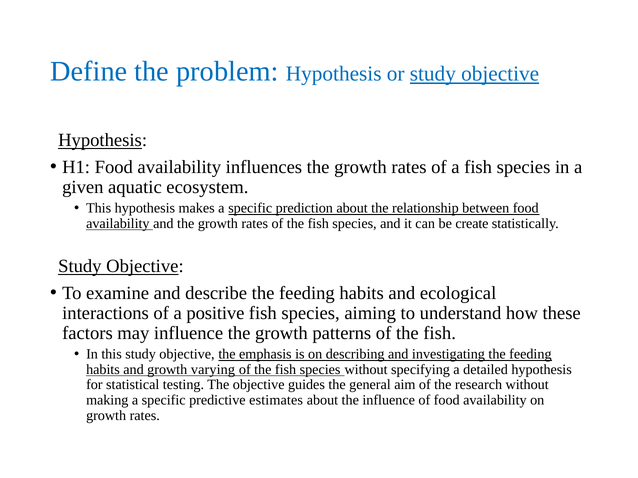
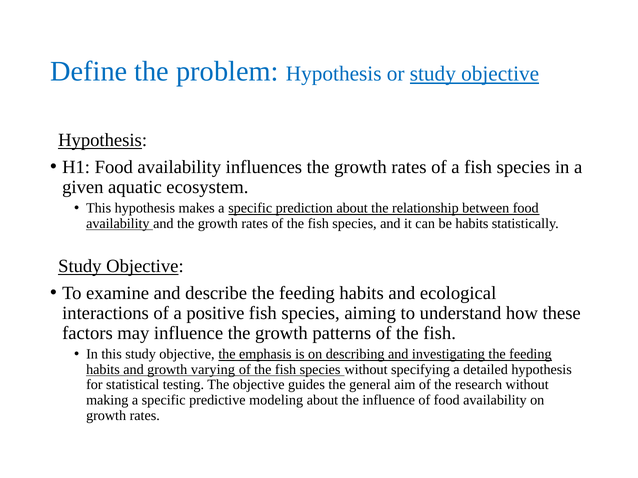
be create: create -> habits
estimates: estimates -> modeling
